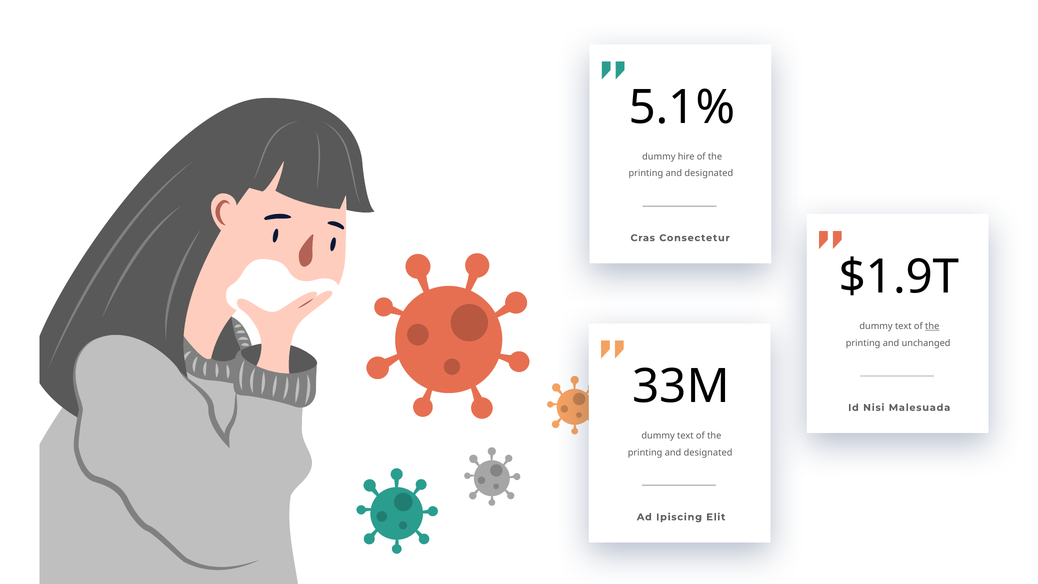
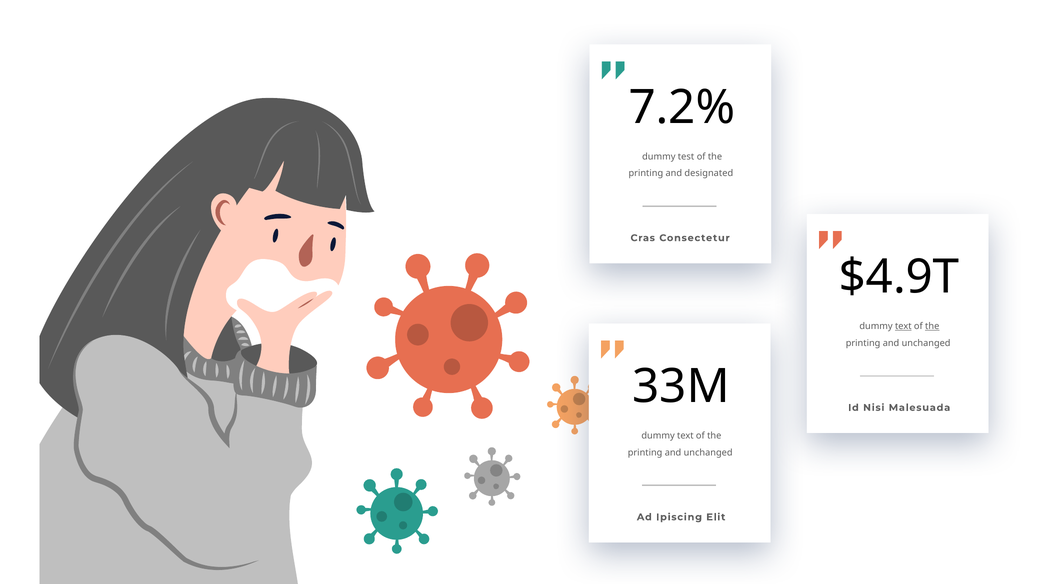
5.1%: 5.1% -> 7.2%
hire: hire -> test
$1.9T: $1.9T -> $4.9T
text at (903, 326) underline: none -> present
designated at (708, 452): designated -> unchanged
